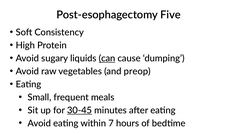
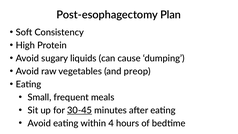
Five: Five -> Plan
can underline: present -> none
7: 7 -> 4
